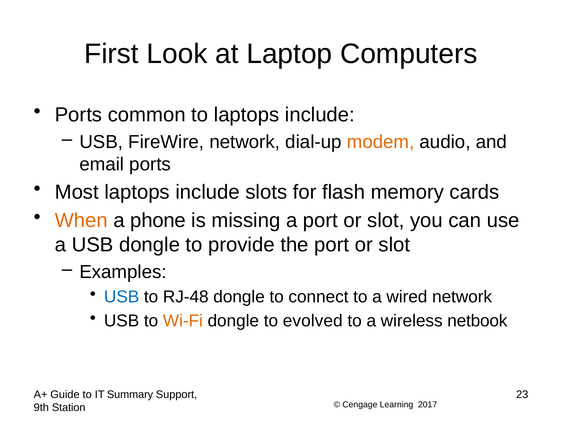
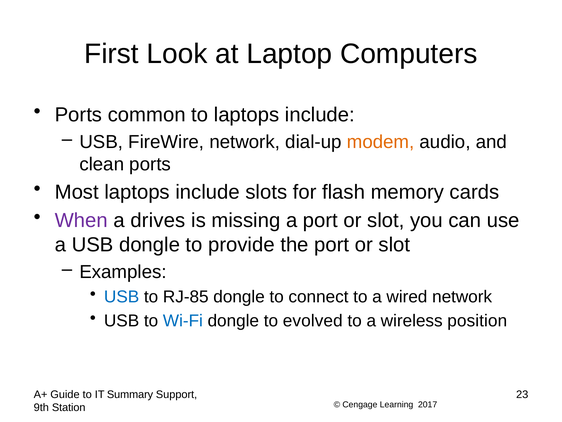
email: email -> clean
When colour: orange -> purple
phone: phone -> drives
RJ-48: RJ-48 -> RJ-85
Wi-Fi colour: orange -> blue
netbook: netbook -> position
